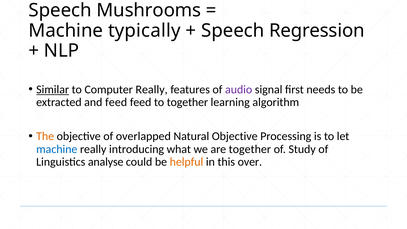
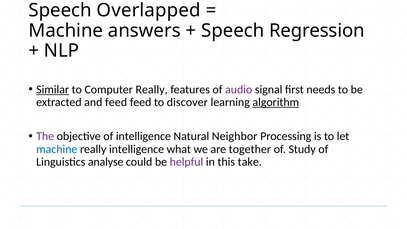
Mushrooms: Mushrooms -> Overlapped
typically: typically -> answers
to together: together -> discover
algorithm underline: none -> present
The colour: orange -> purple
of overlapped: overlapped -> intelligence
Natural Objective: Objective -> Neighbor
really introducing: introducing -> intelligence
helpful colour: orange -> purple
over: over -> take
